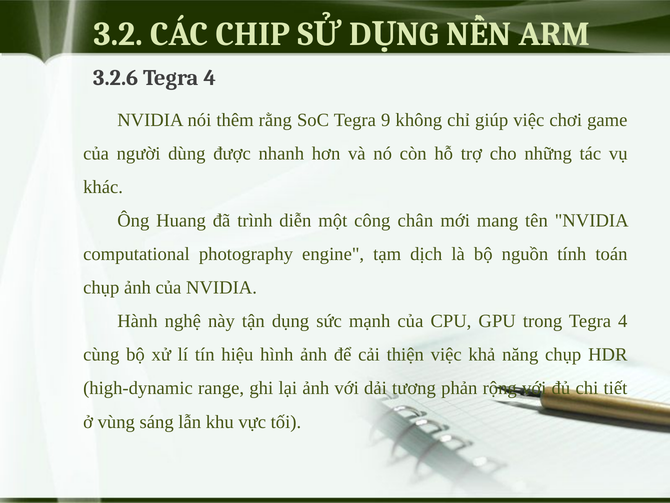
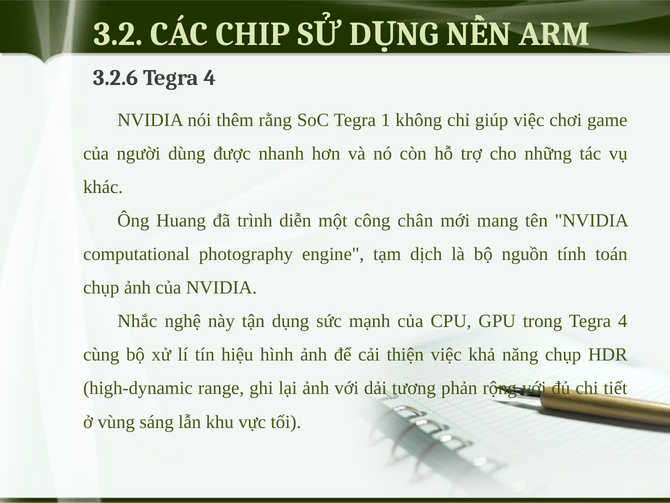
9: 9 -> 1
Hành: Hành -> Nhắc
